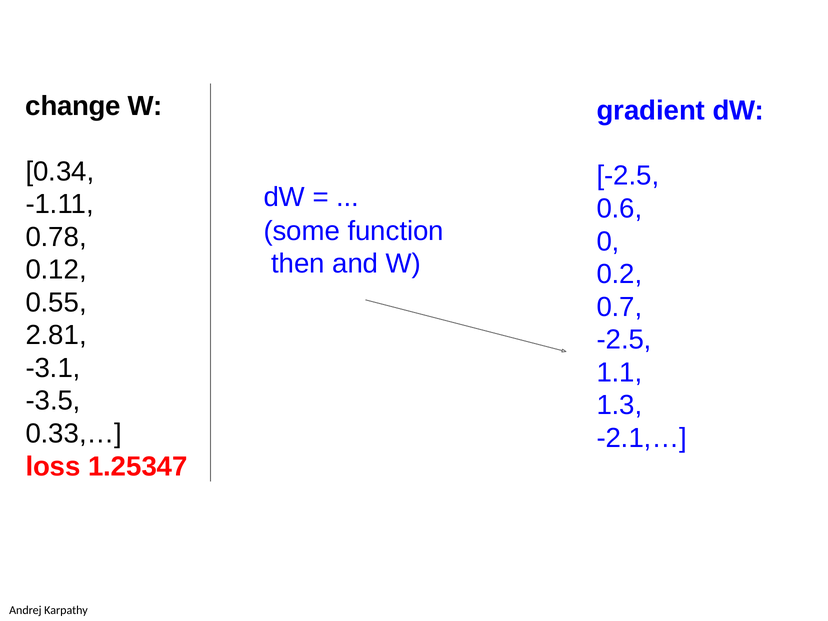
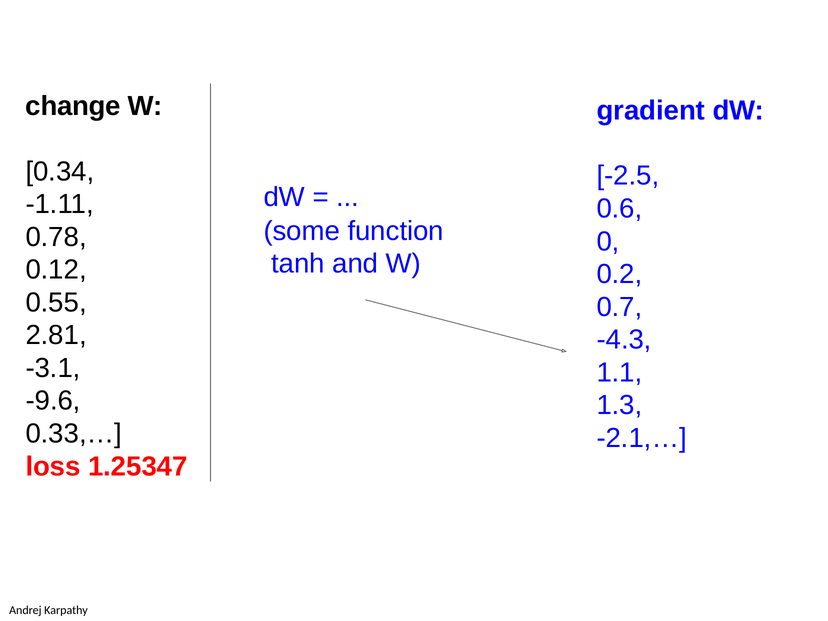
then: then -> tanh
-2.5 at (624, 340): -2.5 -> -4.3
-3.5: -3.5 -> -9.6
